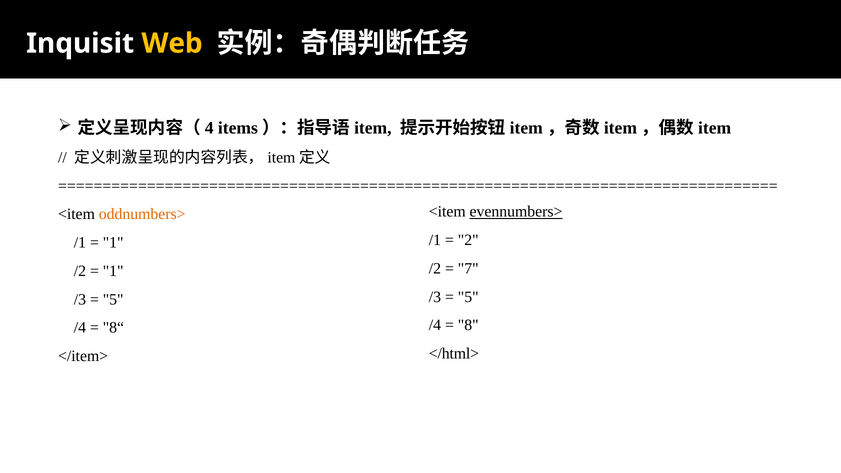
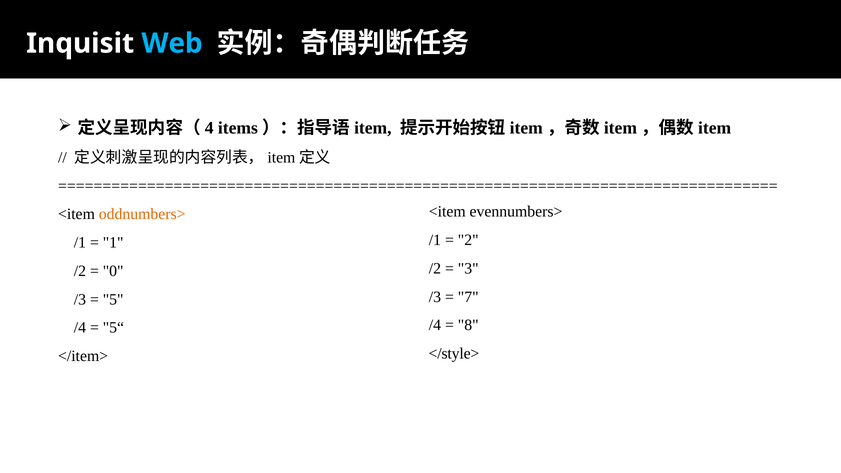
Web colour: yellow -> light blue
evennumbers> underline: present -> none
7: 7 -> 3
1 at (113, 271): 1 -> 0
5 at (468, 297): 5 -> 7
8“: 8“ -> 5“
</html>: </html> -> </style>
